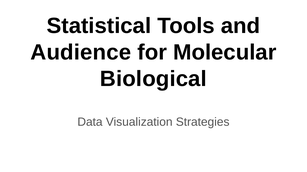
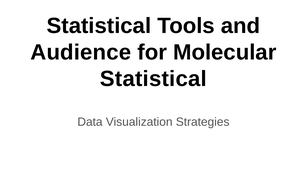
Biological at (153, 79): Biological -> Statistical
